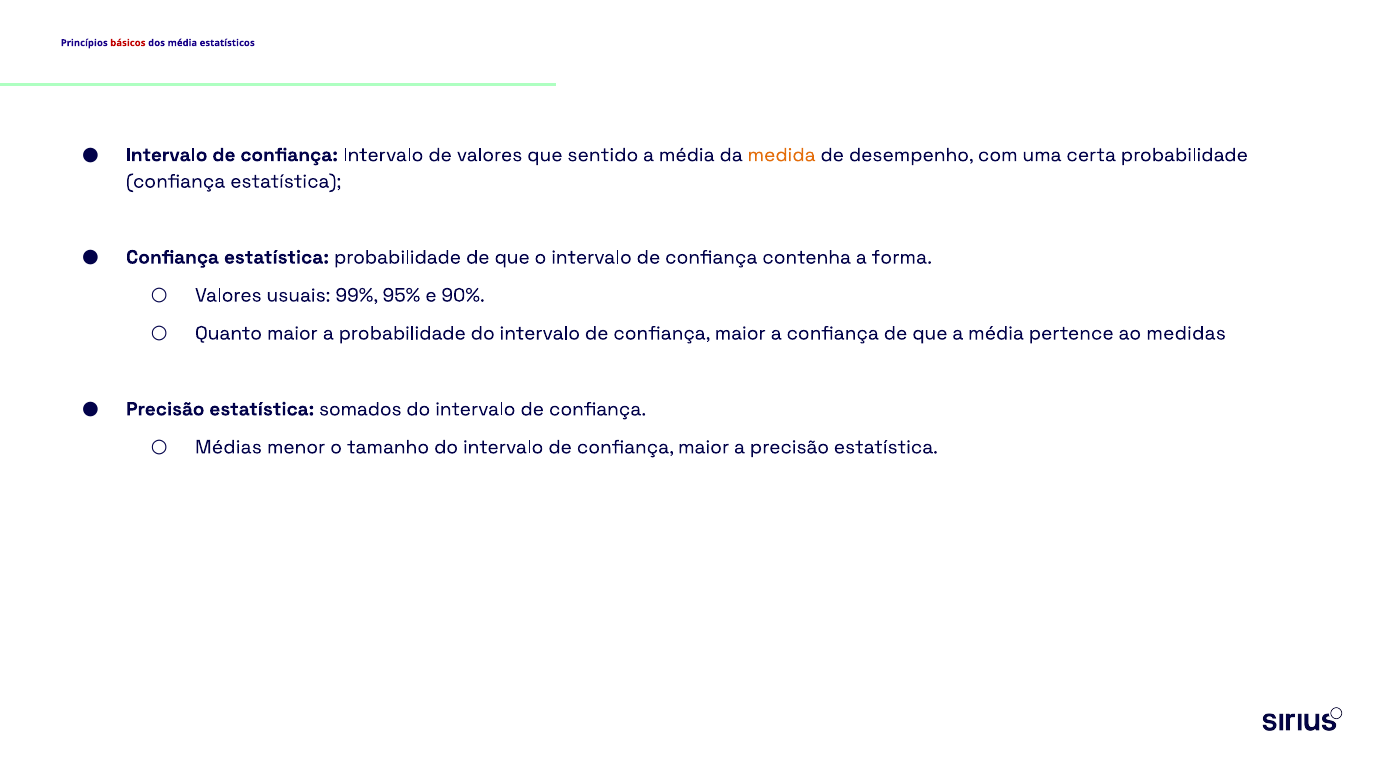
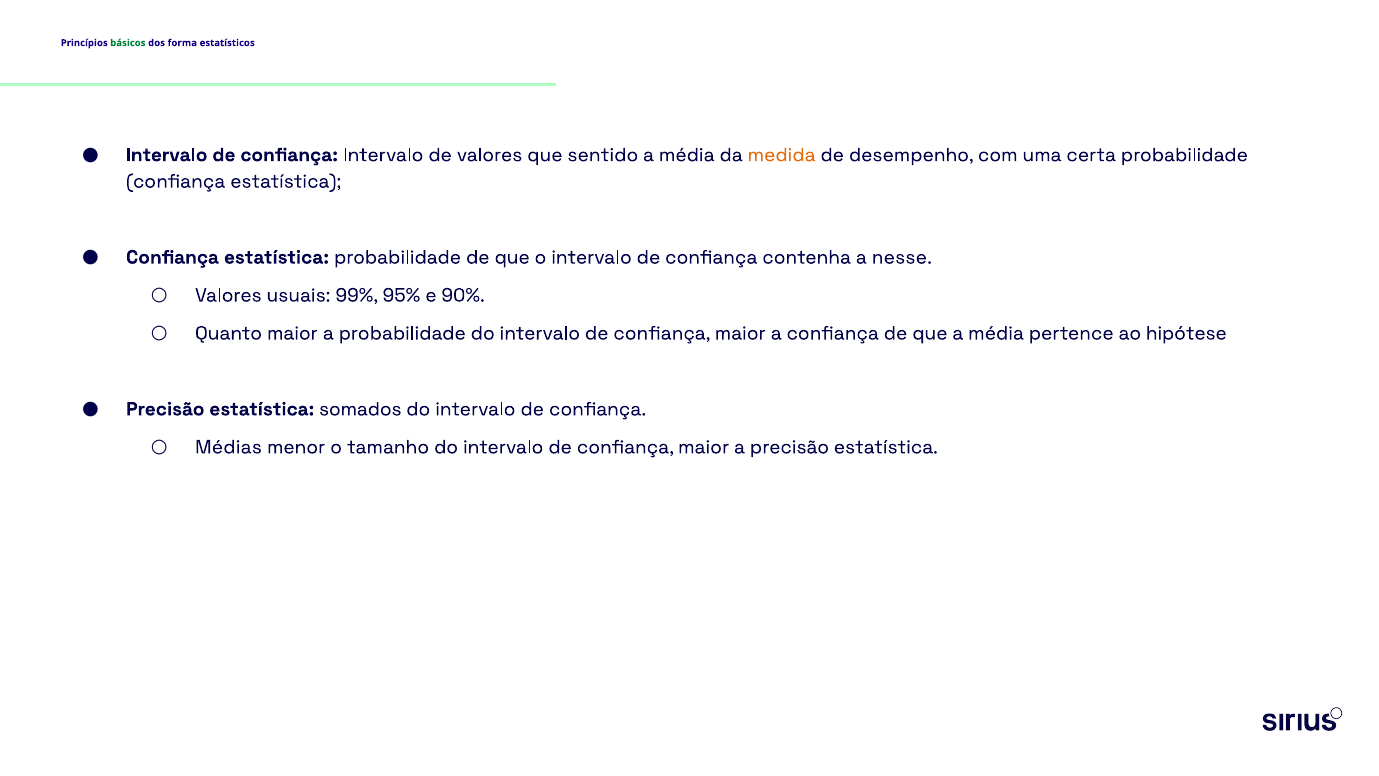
básicos colour: red -> green
dos média: média -> forma
forma: forma -> nesse
medidas: medidas -> hipótese
